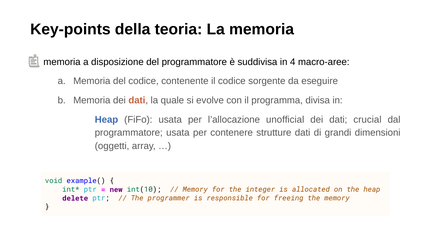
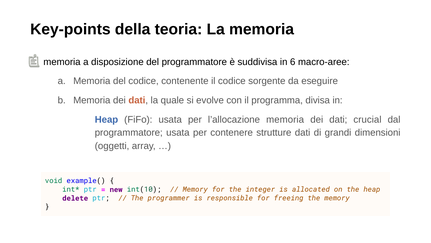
4: 4 -> 6
l’allocazione unofficial: unofficial -> memoria
